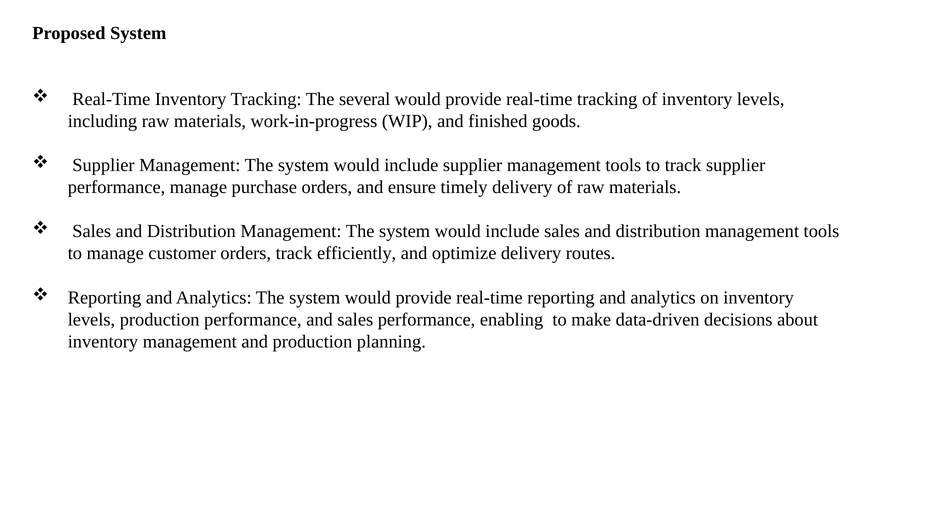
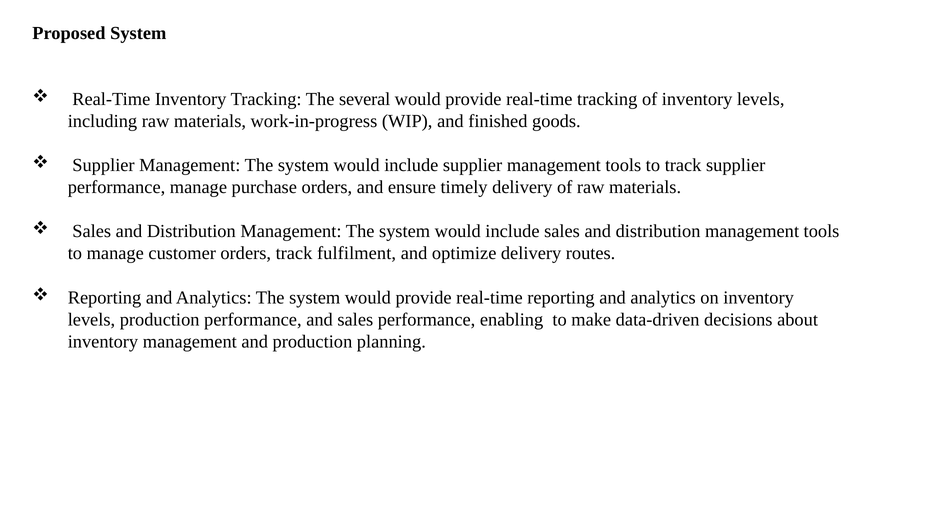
efficiently: efficiently -> fulfilment
